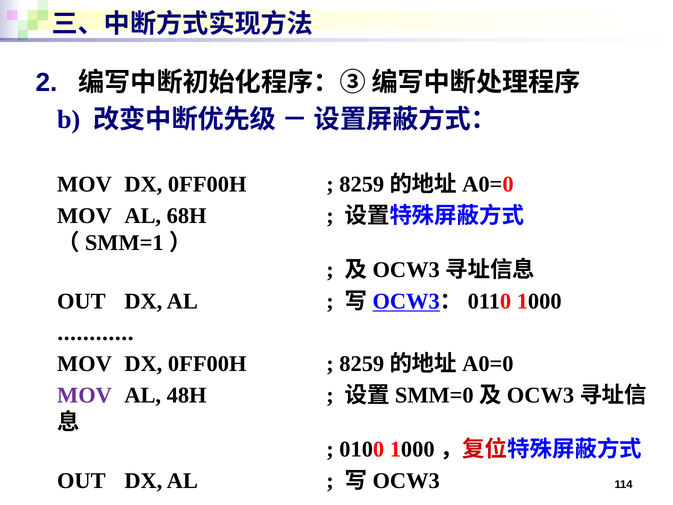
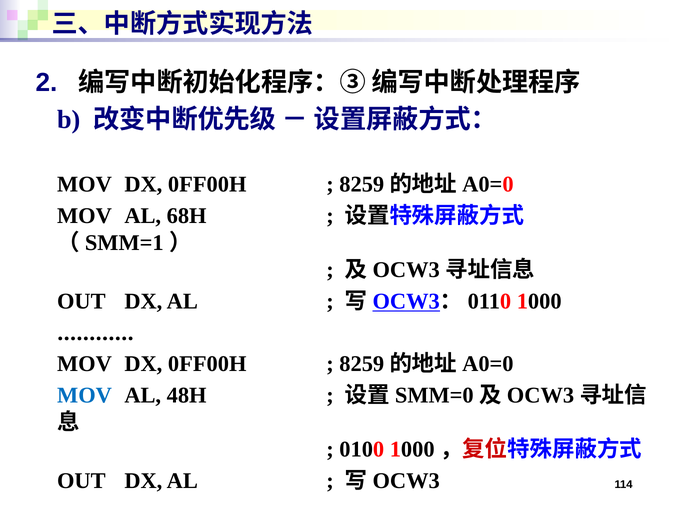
MOV at (84, 395) colour: purple -> blue
